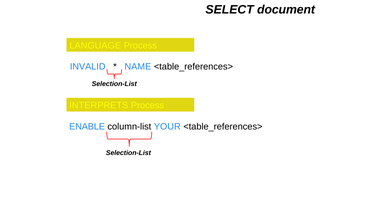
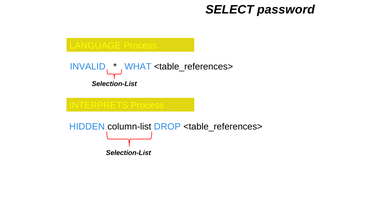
document: document -> password
NAME: NAME -> WHAT
ENABLE: ENABLE -> HIDDEN
YOUR: YOUR -> DROP
